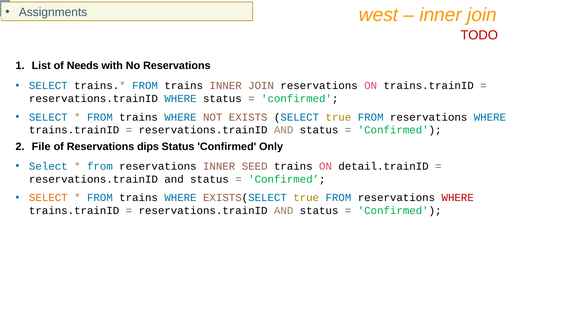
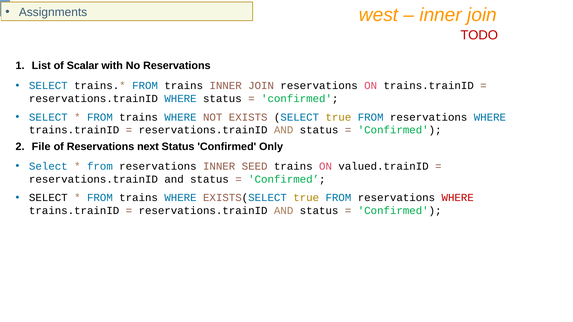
Needs: Needs -> Scalar
dips: dips -> next
detail.trainID: detail.trainID -> valued.trainID
SELECT at (48, 198) colour: orange -> black
